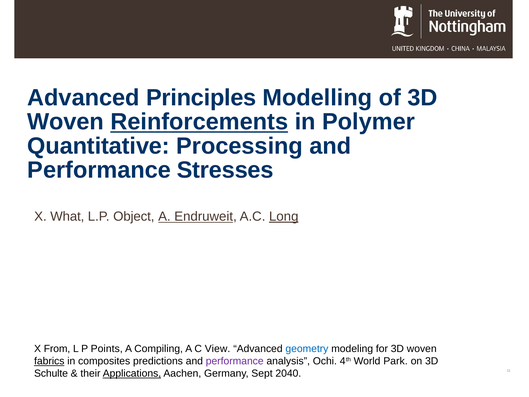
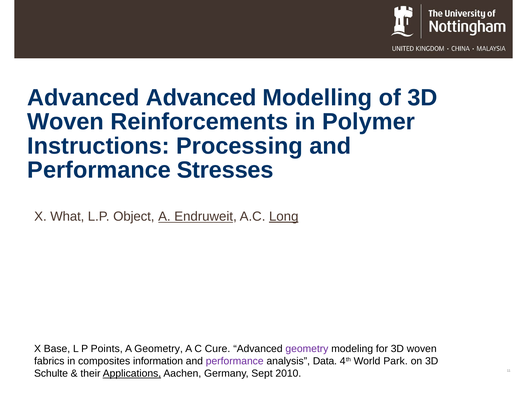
Advanced Principles: Principles -> Advanced
Reinforcements underline: present -> none
Quantitative: Quantitative -> Instructions
From: From -> Base
A Compiling: Compiling -> Geometry
View: View -> Cure
geometry at (307, 349) colour: blue -> purple
fabrics underline: present -> none
predictions: predictions -> information
Ochi: Ochi -> Data
2040: 2040 -> 2010
